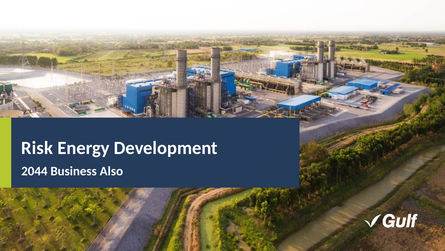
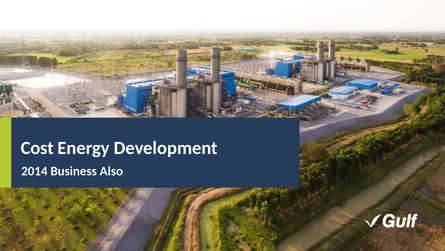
Risk: Risk -> Cost
2044: 2044 -> 2014
